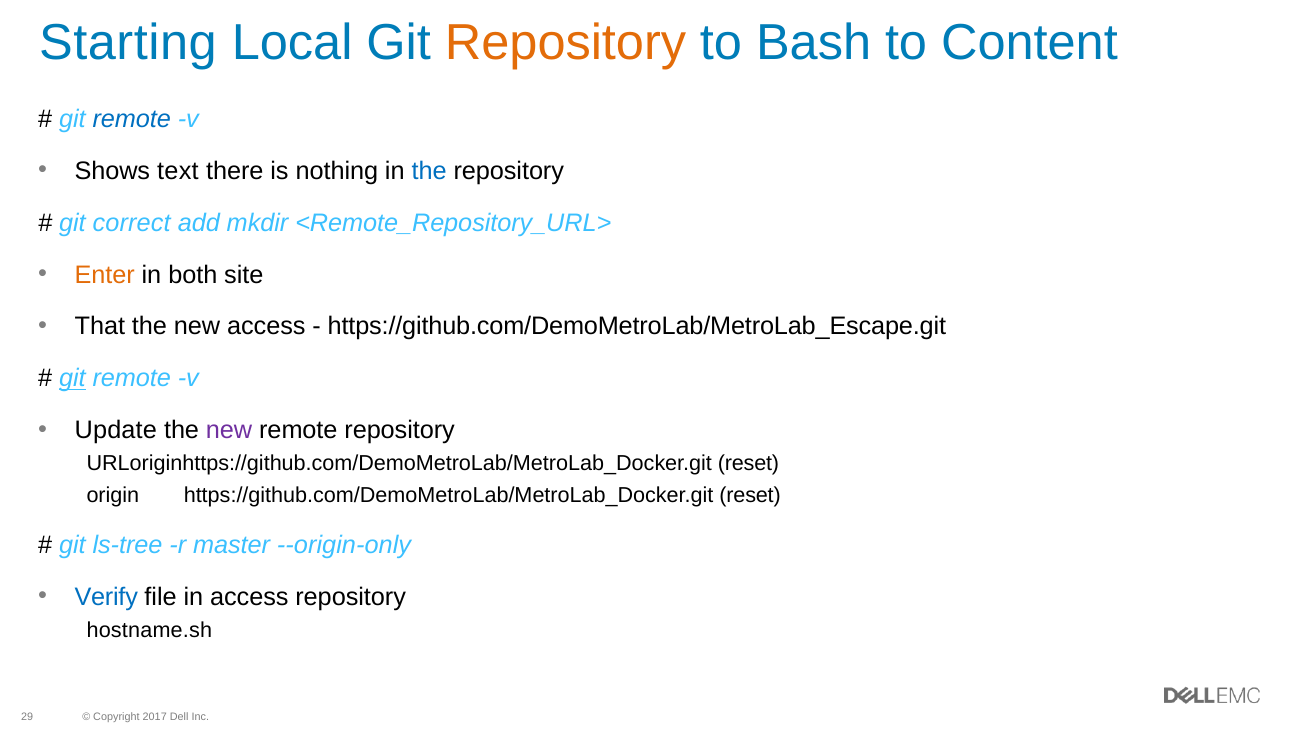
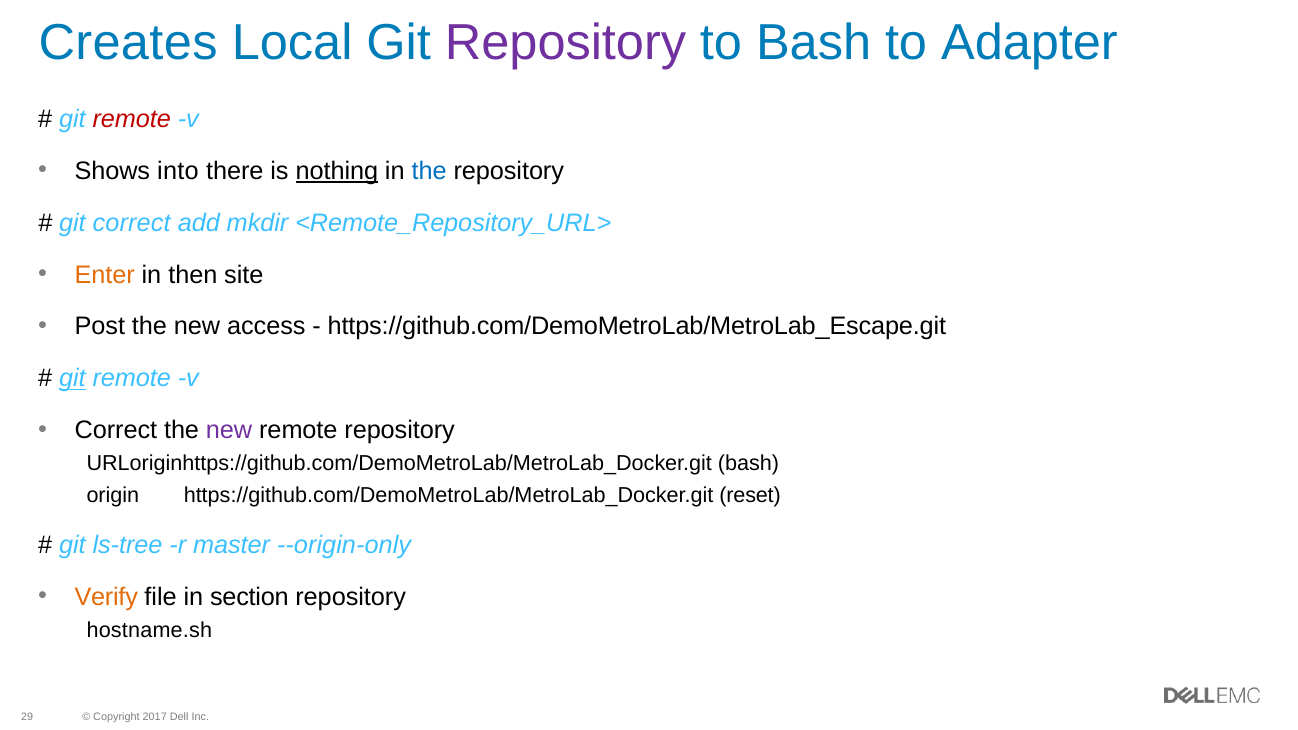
Starting: Starting -> Creates
Repository at (565, 43) colour: orange -> purple
Content: Content -> Adapter
remote at (132, 119) colour: blue -> red
text: text -> into
nothing underline: none -> present
both: both -> then
That: That -> Post
Update at (116, 430): Update -> Correct
URLoriginhttps://github.com/DemoMetroLab/MetroLab_Docker.git reset: reset -> bash
Verify colour: blue -> orange
in access: access -> section
